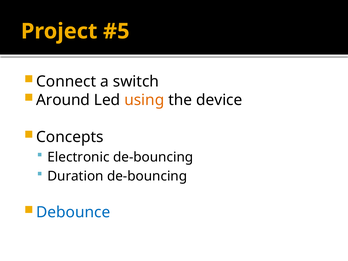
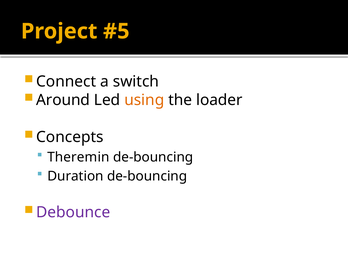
device: device -> loader
Electronic: Electronic -> Theremin
Debounce colour: blue -> purple
